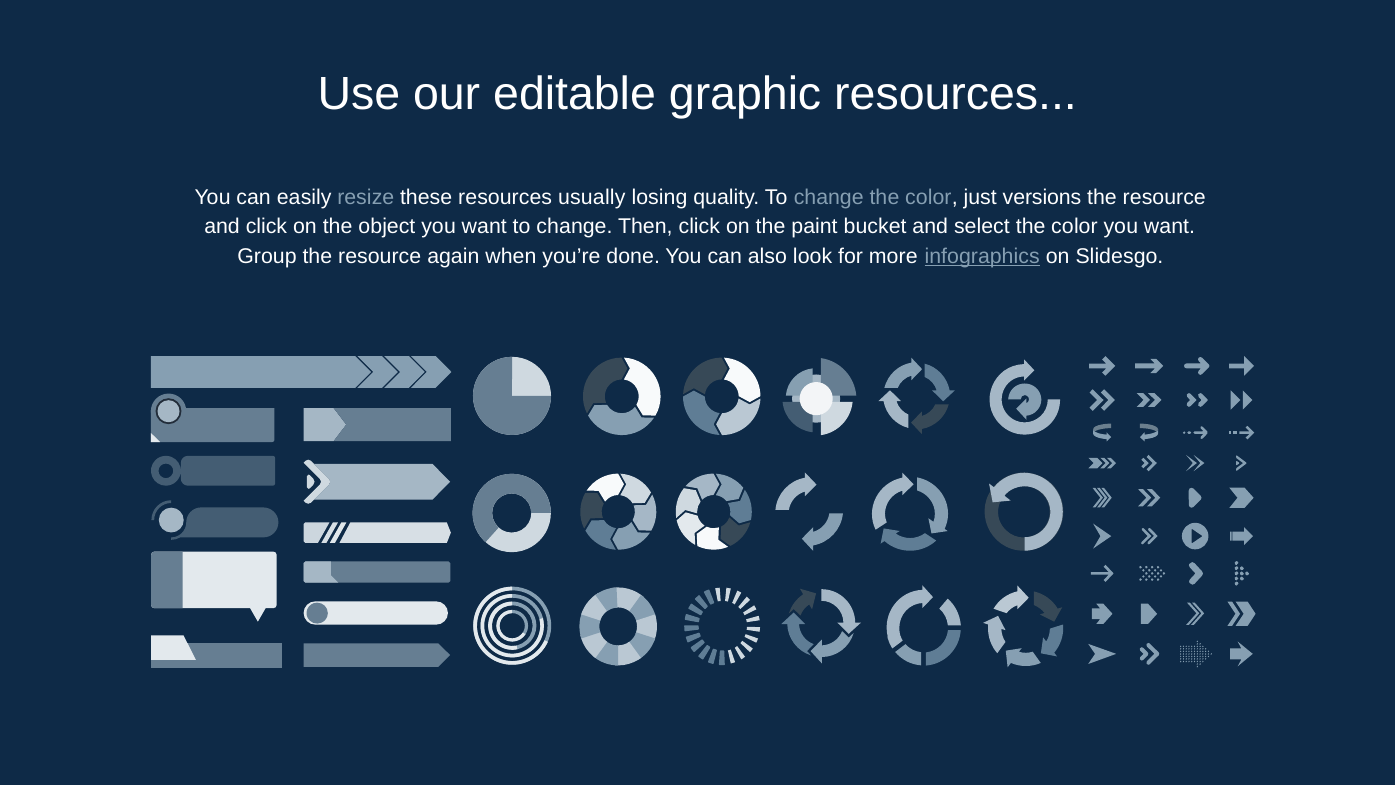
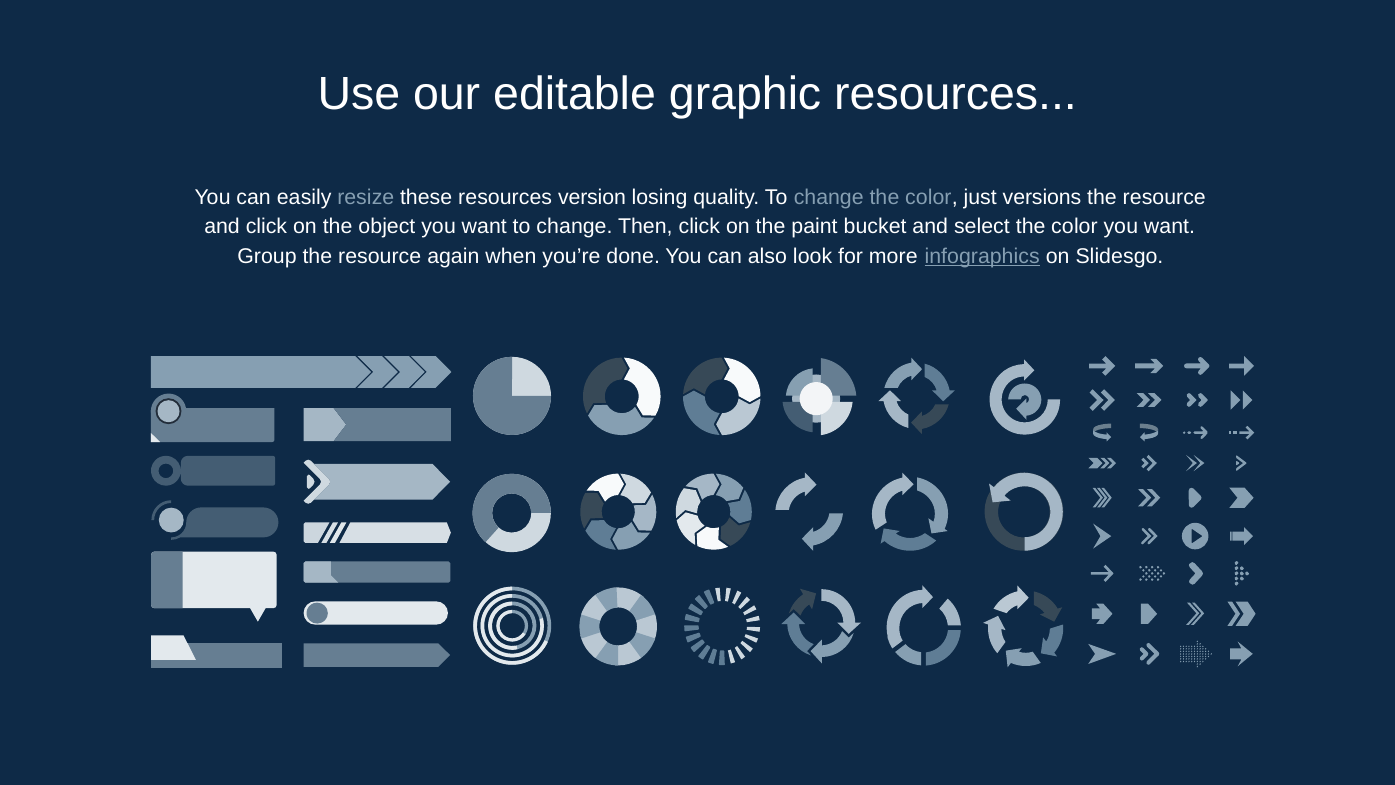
usually: usually -> version
